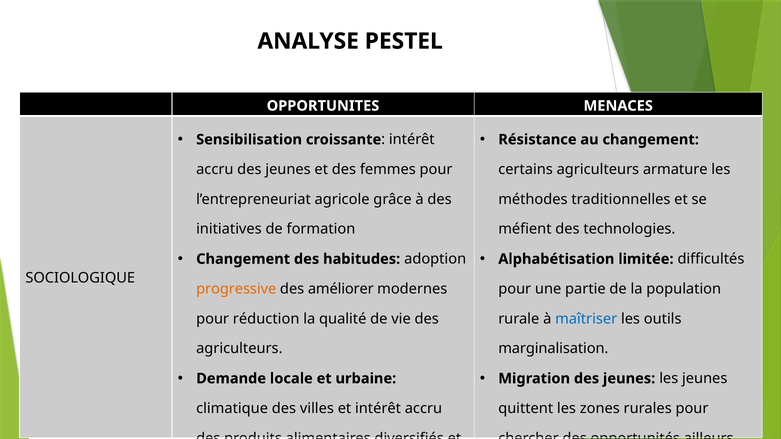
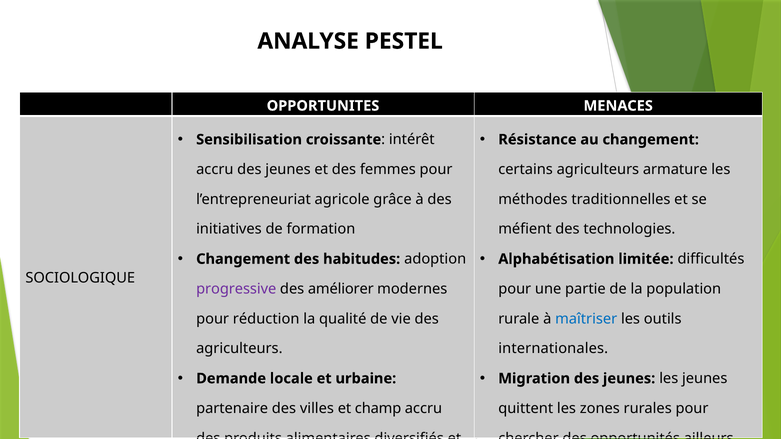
progressive colour: orange -> purple
marginalisation: marginalisation -> internationales
climatique: climatique -> partenaire
et intérêt: intérêt -> champ
